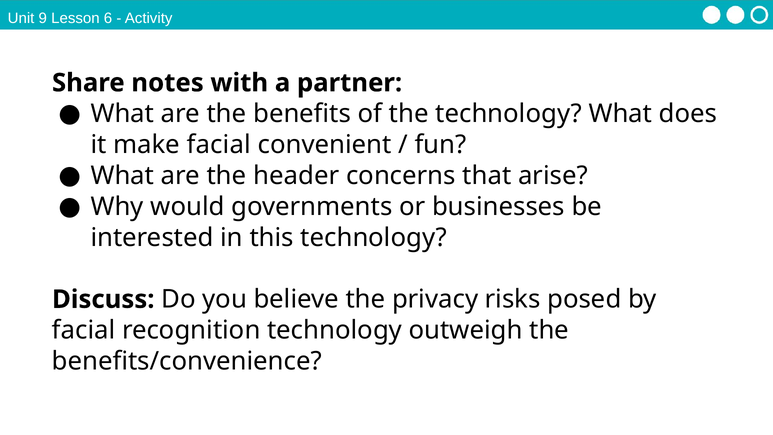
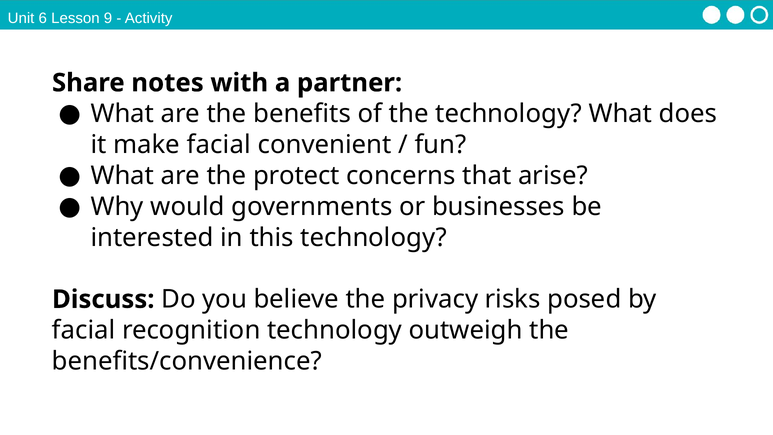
9: 9 -> 6
6: 6 -> 9
header: header -> protect
